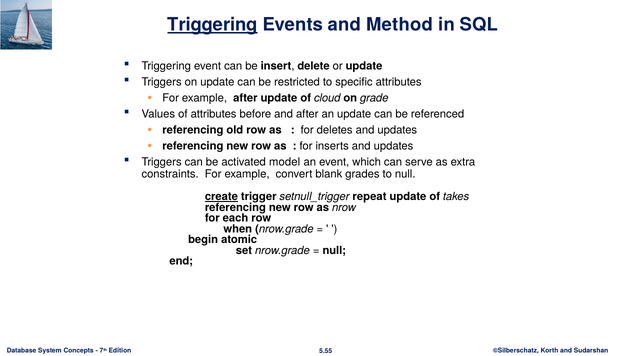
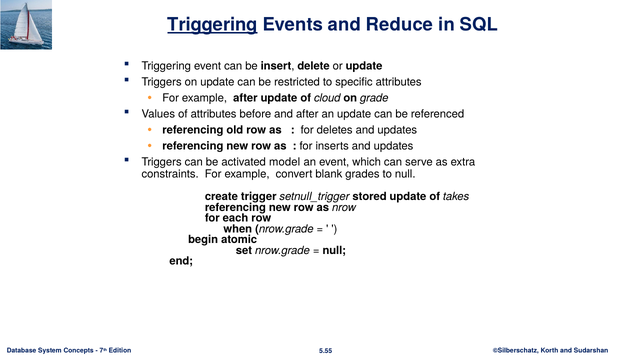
Method: Method -> Reduce
create underline: present -> none
repeat: repeat -> stored
